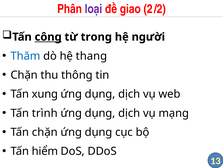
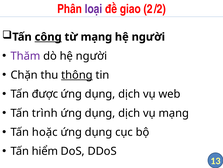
từ trong: trong -> mạng
Thăm colour: blue -> purple
dò hệ thang: thang -> người
thông underline: none -> present
xung: xung -> được
Tấn chặn: chặn -> hoặc
